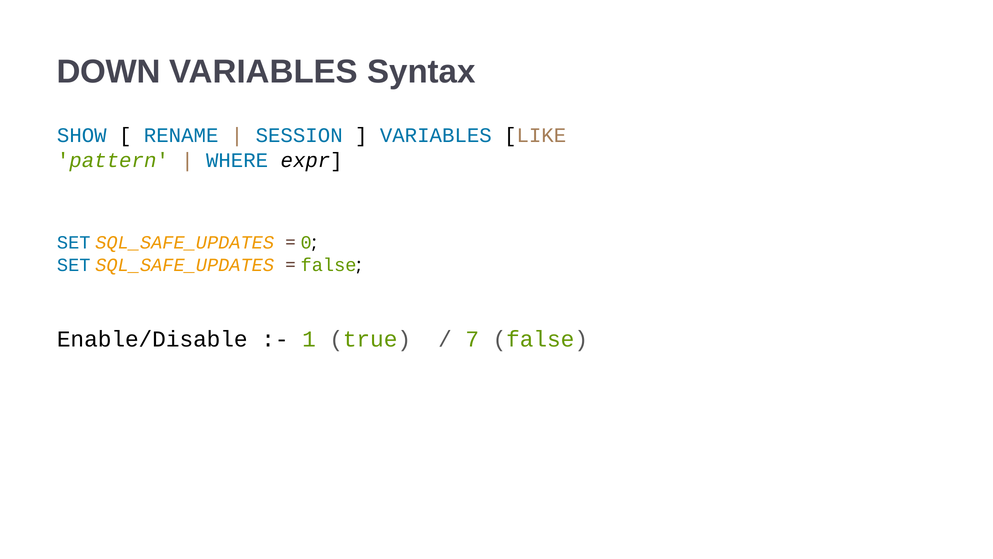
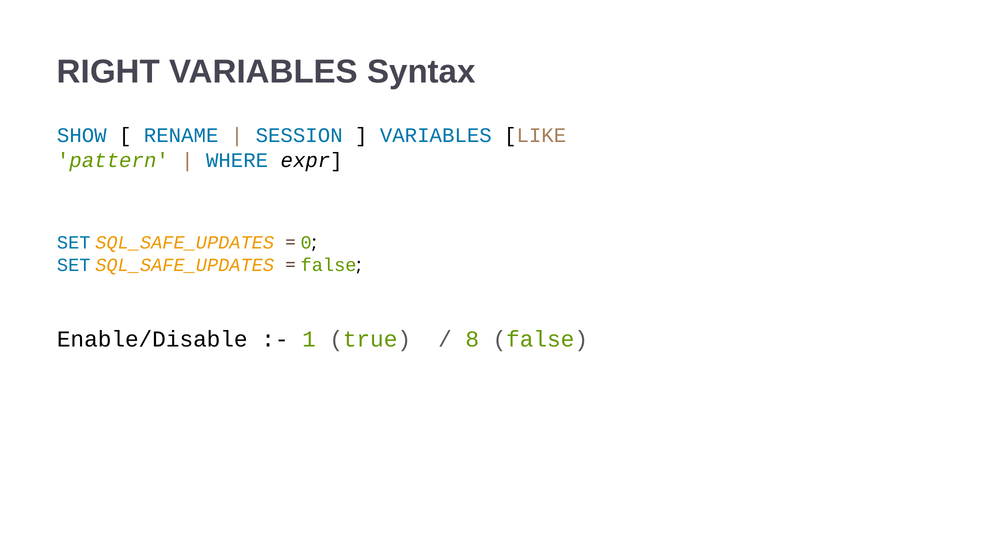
DOWN: DOWN -> RIGHT
7: 7 -> 8
